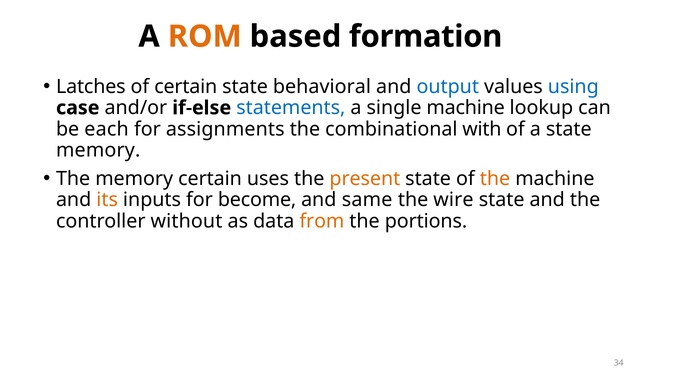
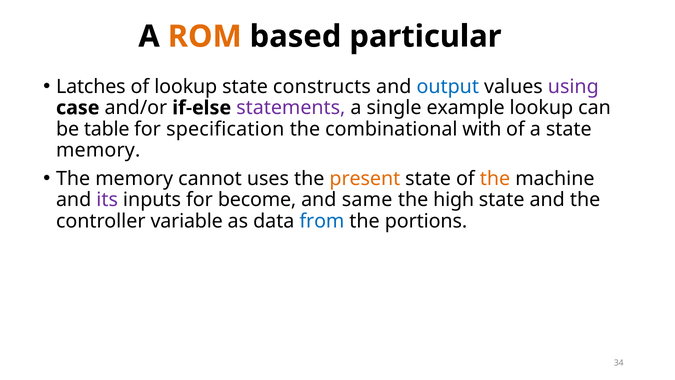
formation: formation -> particular
of certain: certain -> lookup
behavioral: behavioral -> constructs
using colour: blue -> purple
statements colour: blue -> purple
single machine: machine -> example
each: each -> table
assignments: assignments -> specification
memory certain: certain -> cannot
its colour: orange -> purple
wire: wire -> high
without: without -> variable
from colour: orange -> blue
